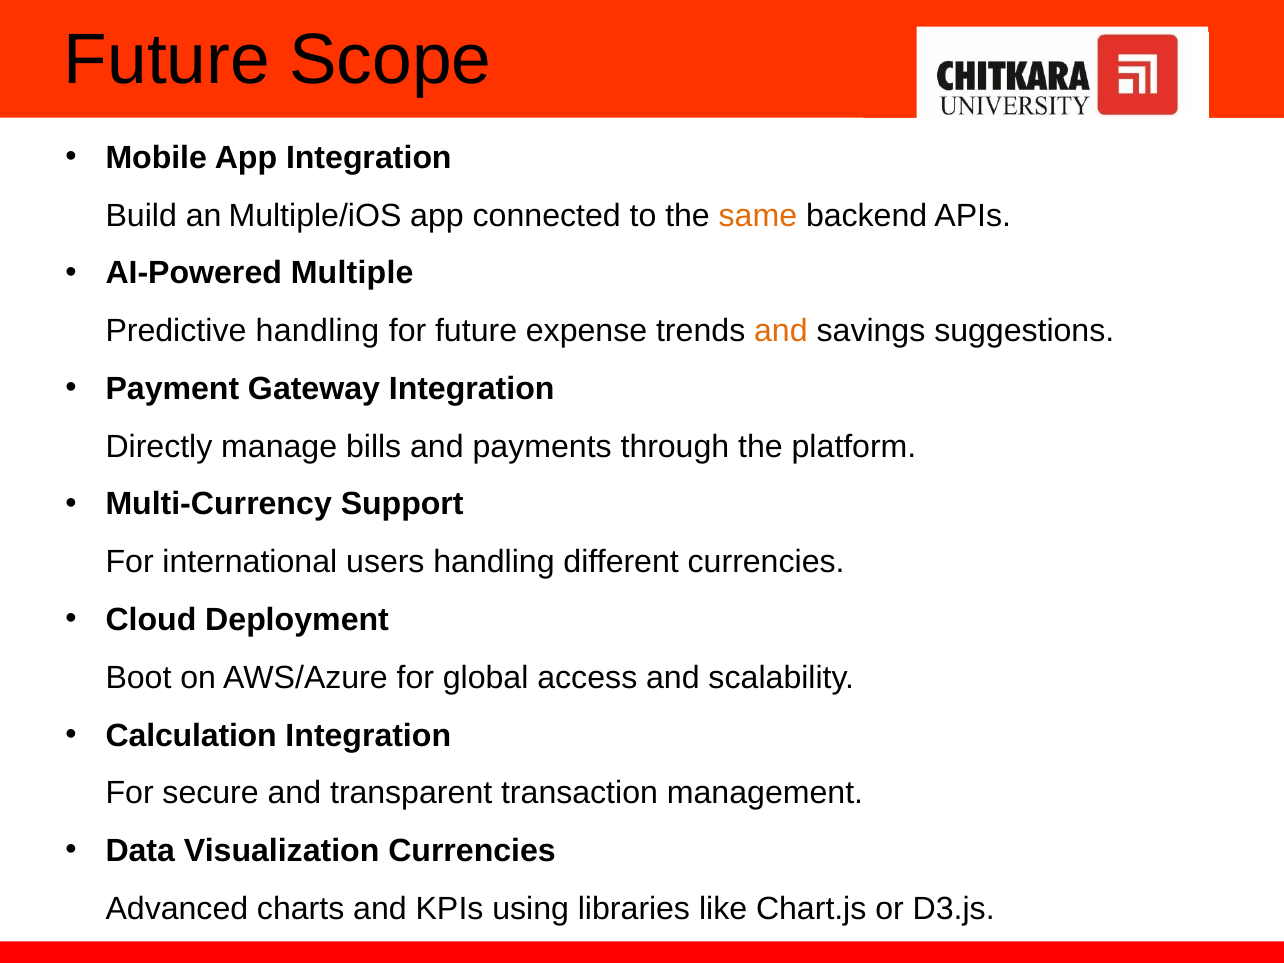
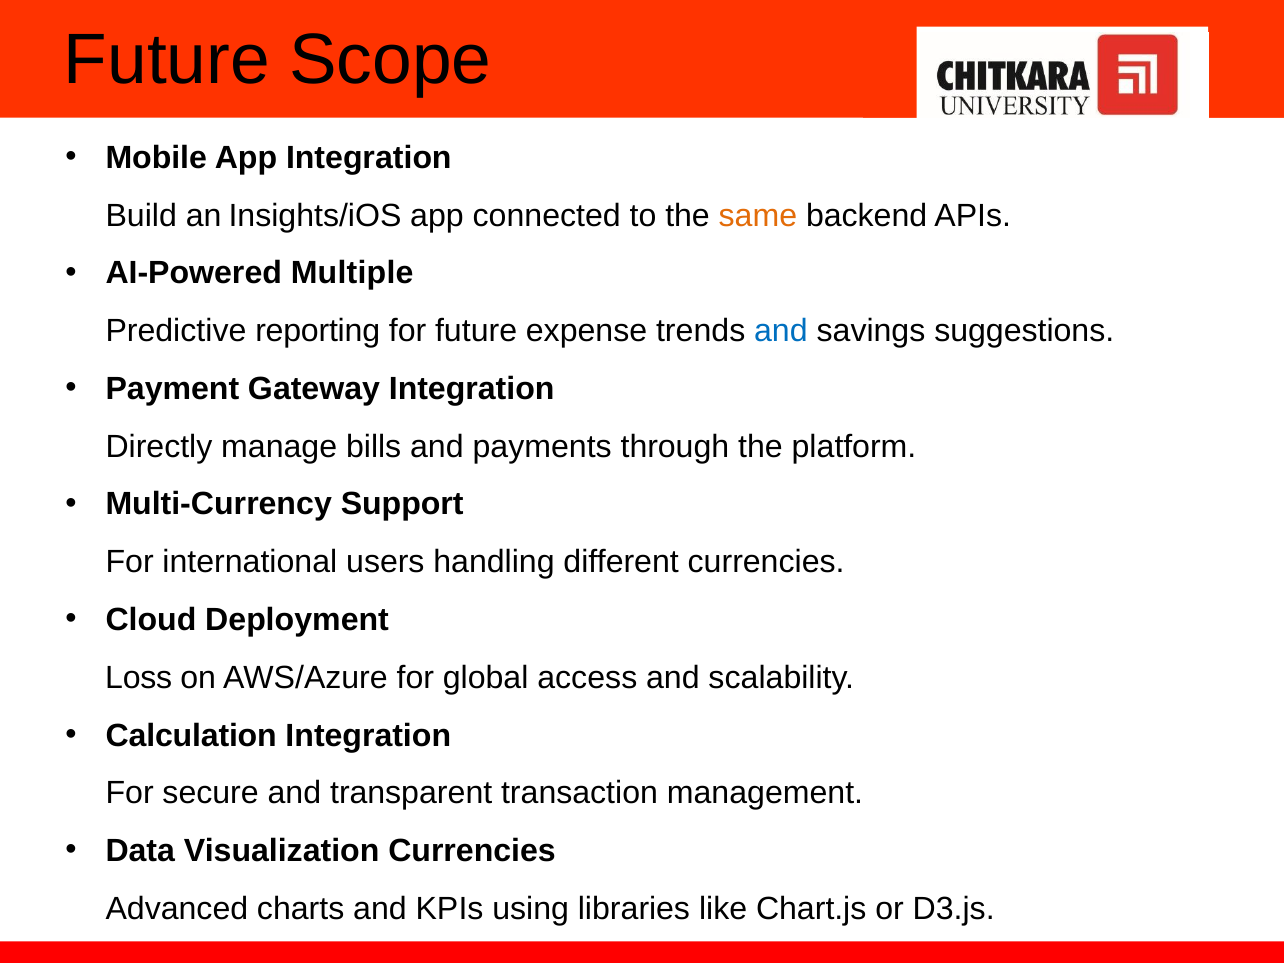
Multiple/iOS: Multiple/iOS -> Insights/iOS
Predictive handling: handling -> reporting
and at (781, 331) colour: orange -> blue
Boot: Boot -> Loss
